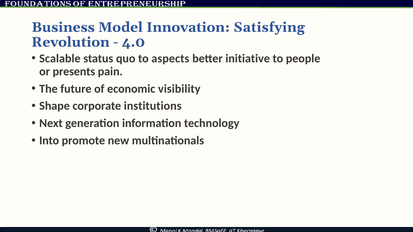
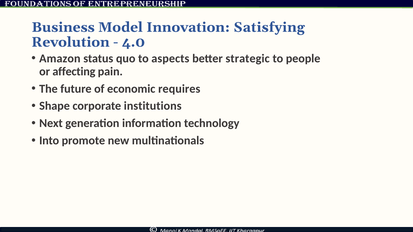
Scalable: Scalable -> Amazon
initiative: initiative -> strategic
presents: presents -> affecting
visibility: visibility -> requires
